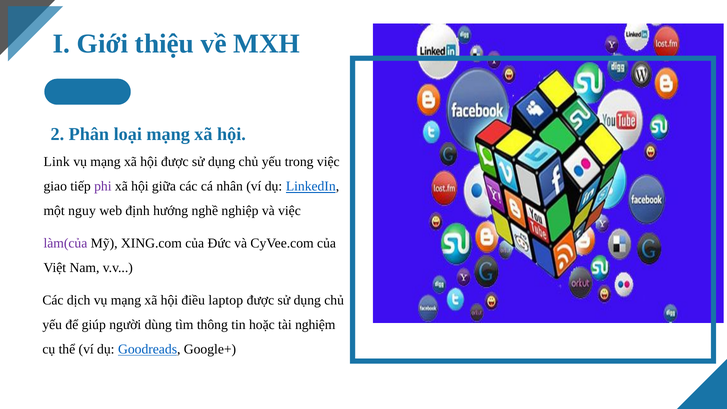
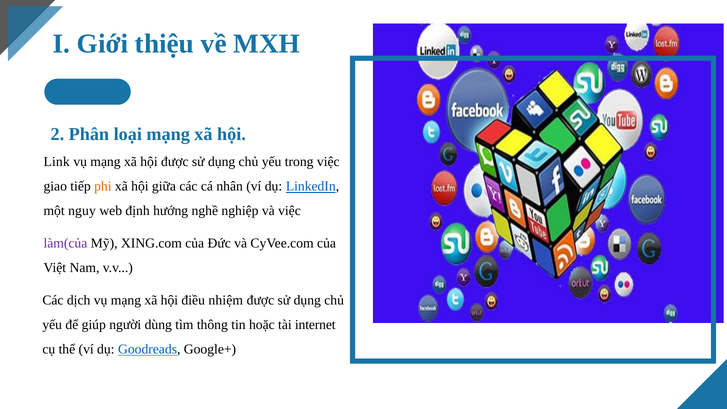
phi colour: purple -> orange
laptop: laptop -> nhiệm
nghiệm: nghiệm -> internet
